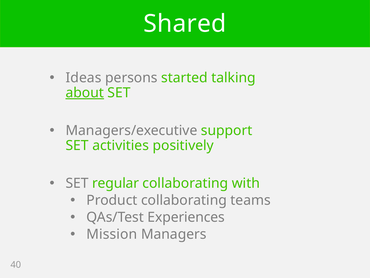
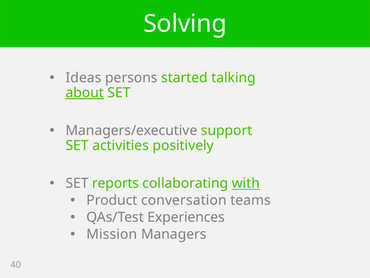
Shared: Shared -> Solving
regular: regular -> reports
with underline: none -> present
Product collaborating: collaborating -> conversation
